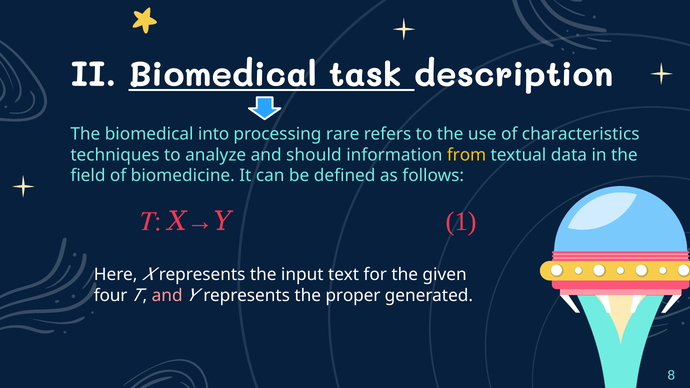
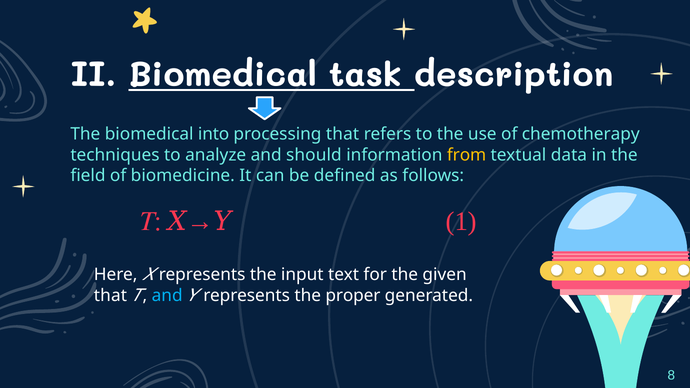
processing rare: rare -> that
characteristics: characteristics -> chemotherapy
four at (111, 295): four -> that
and at (167, 295) colour: pink -> light blue
